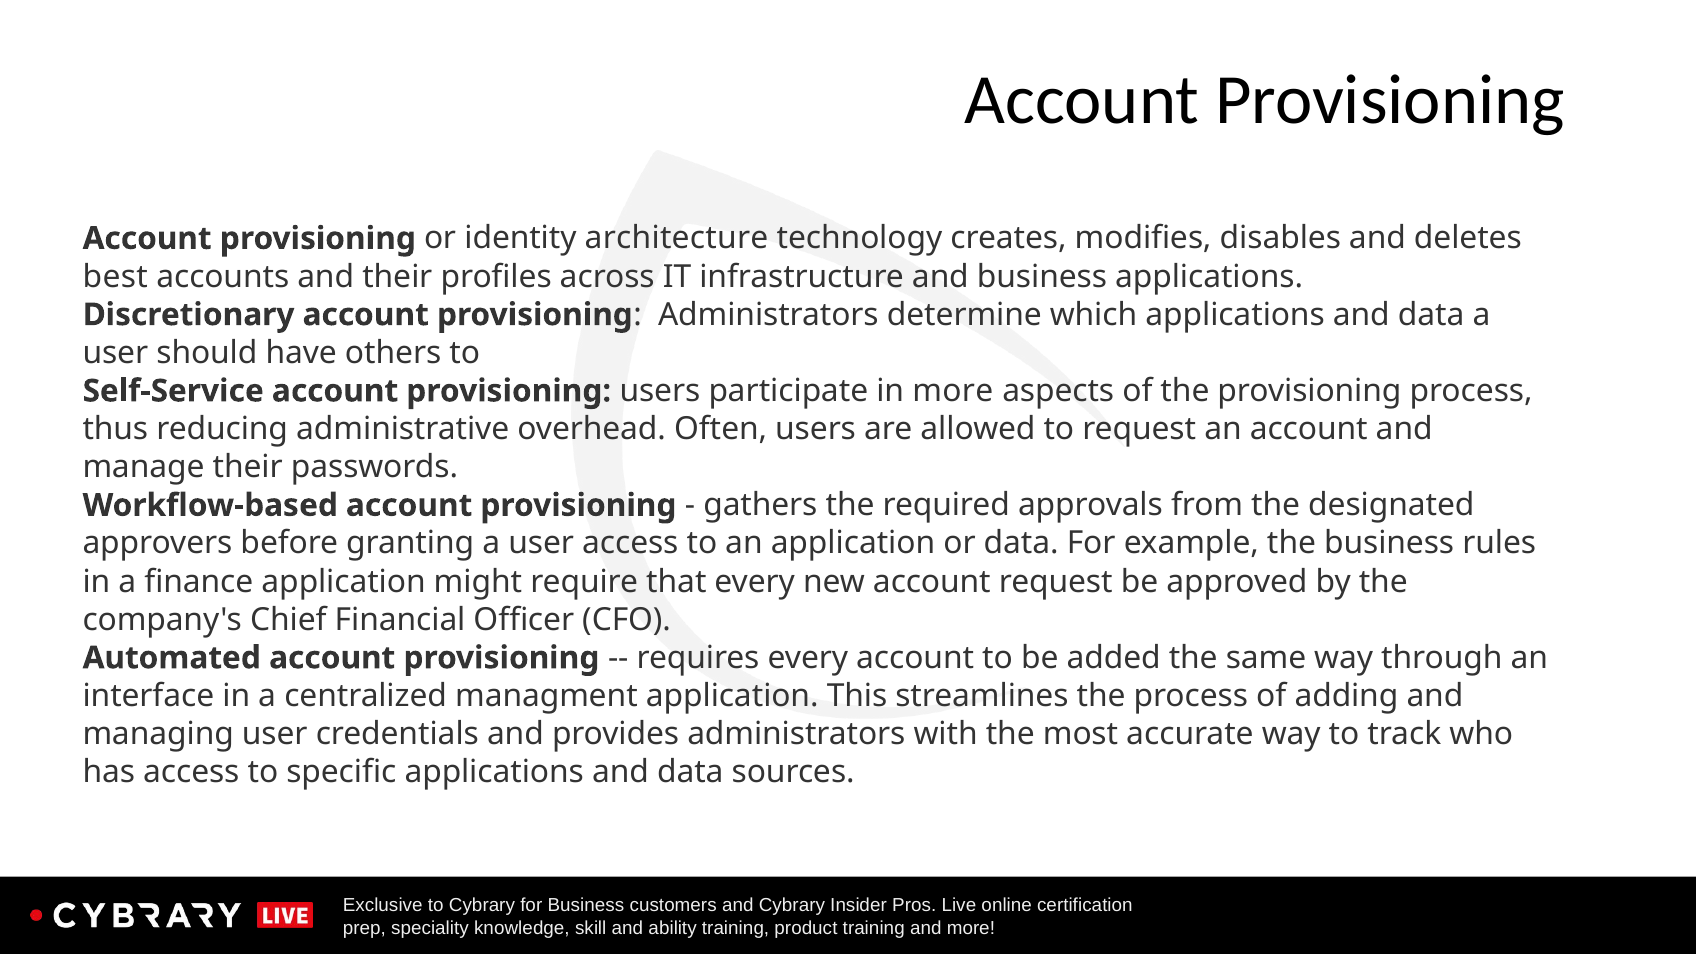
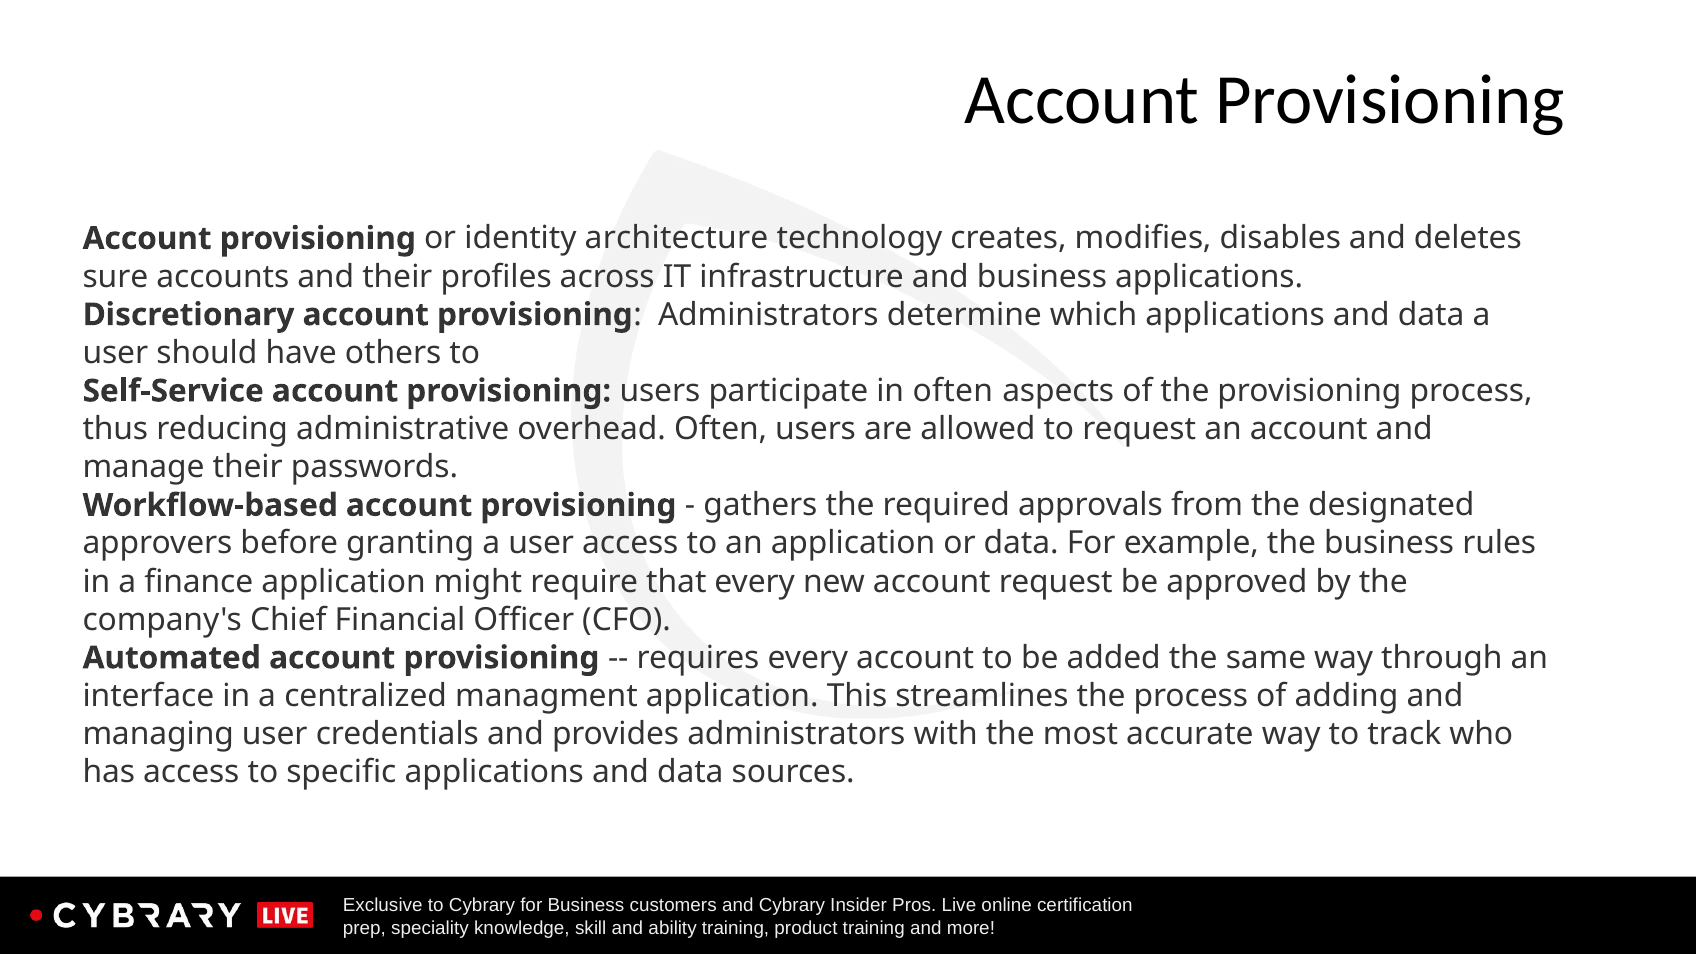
best: best -> sure
in more: more -> often
